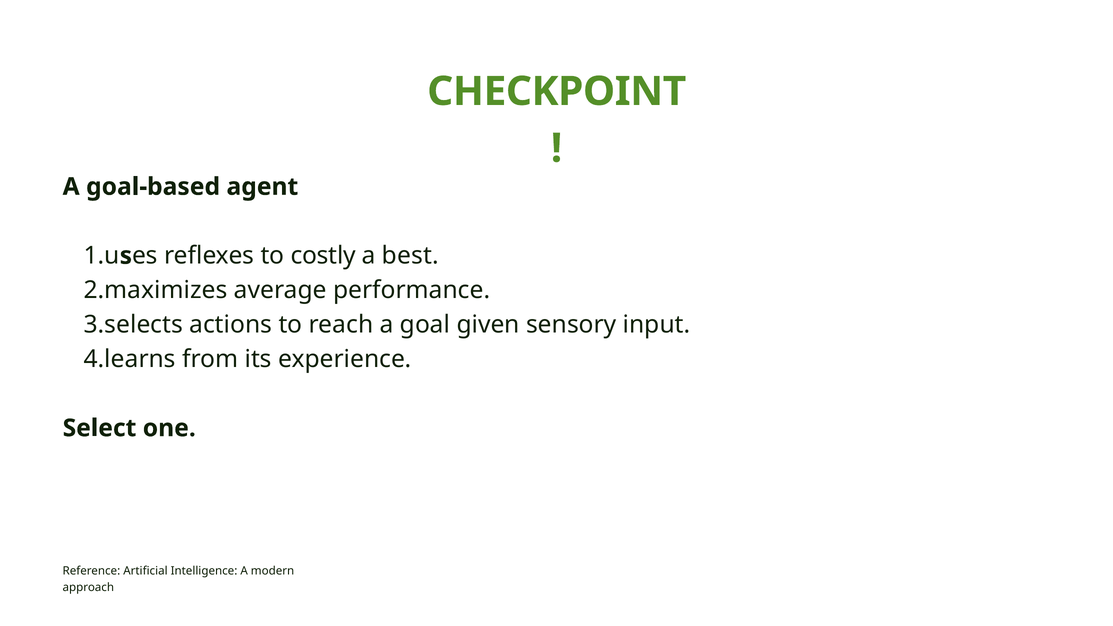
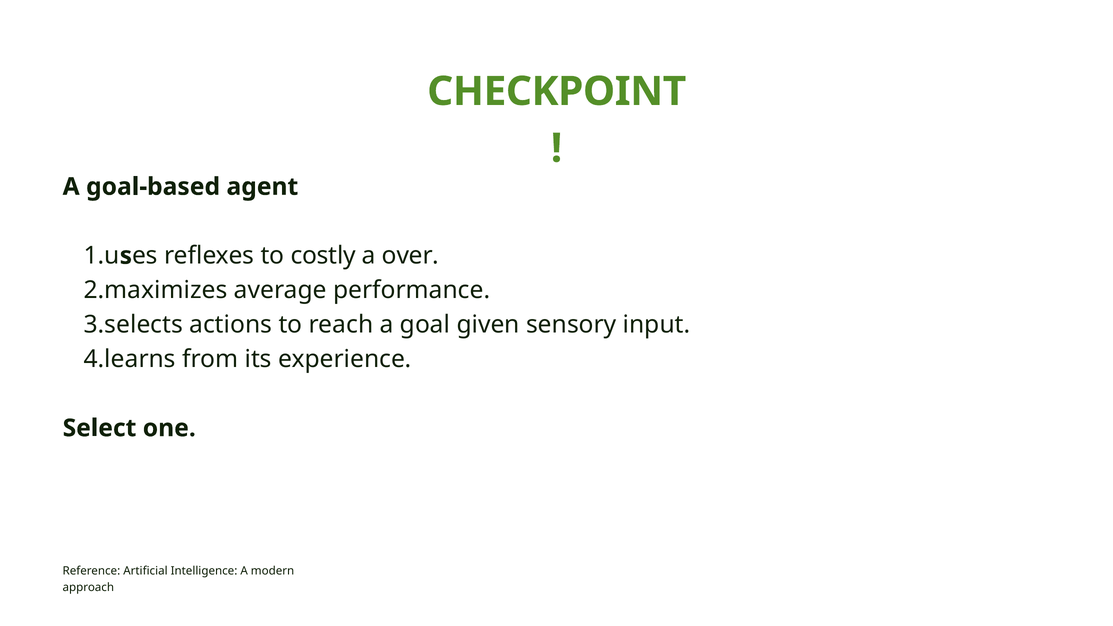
best: best -> over
